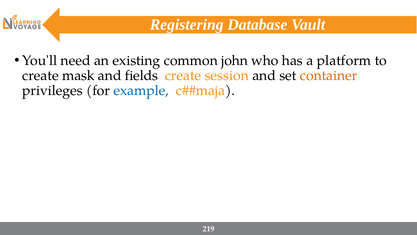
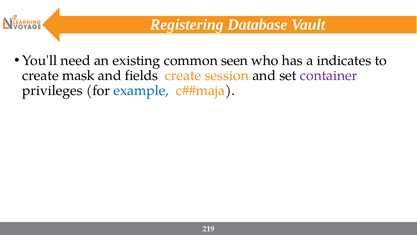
john: john -> seen
platform: platform -> indicates
container colour: orange -> purple
